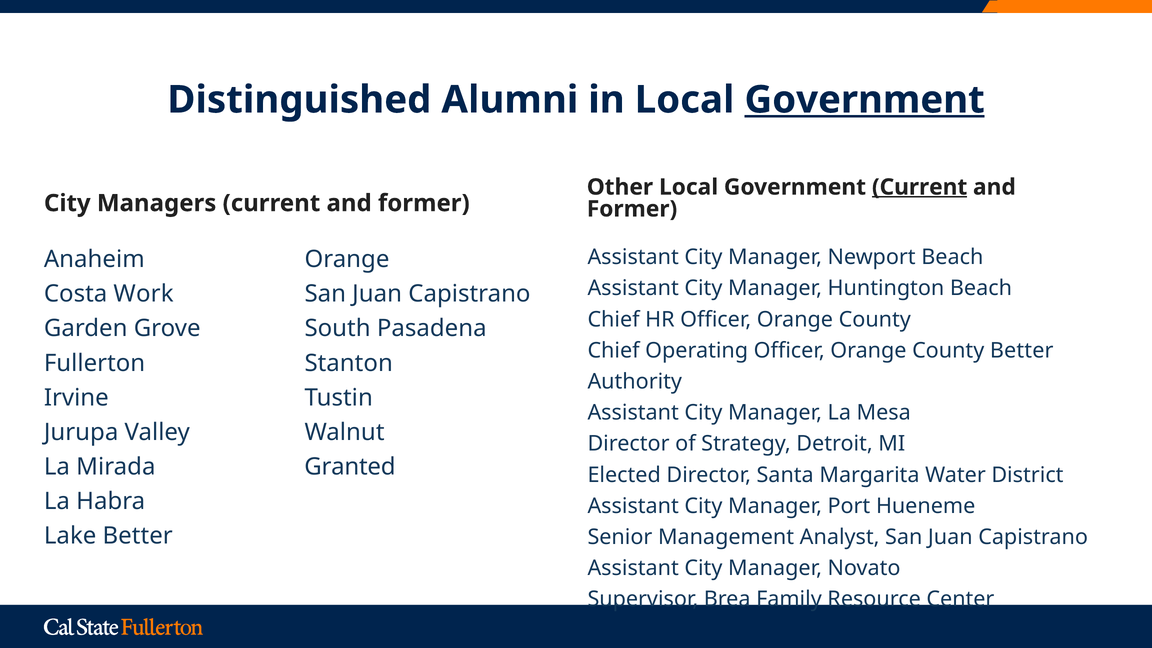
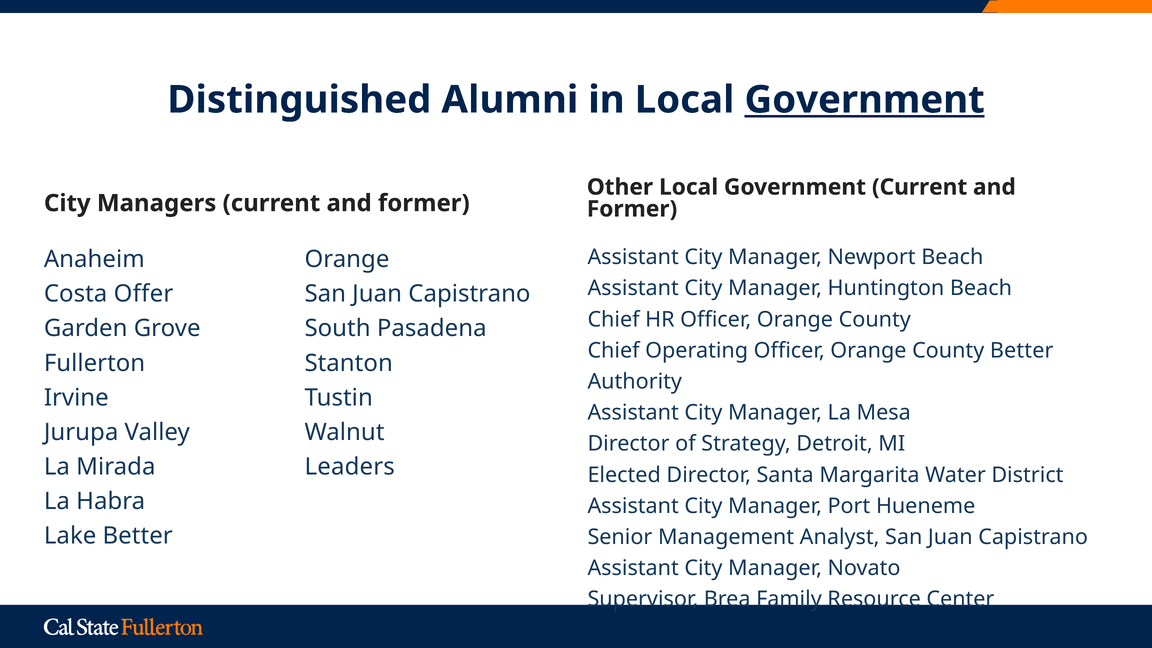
Current at (920, 187) underline: present -> none
Work: Work -> Offer
Granted: Granted -> Leaders
